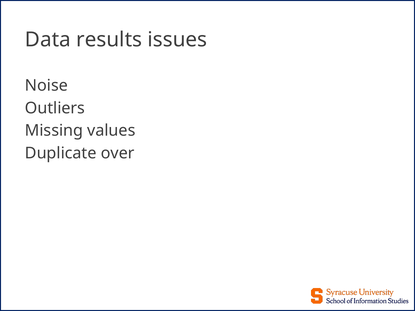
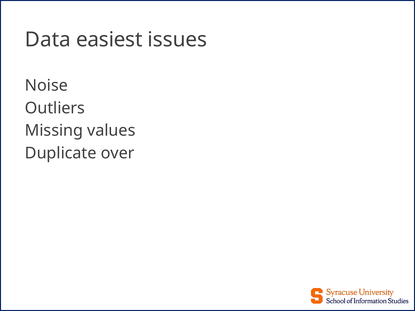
results: results -> easiest
